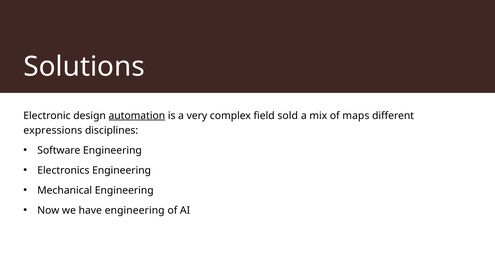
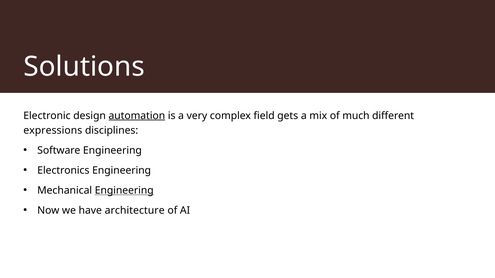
sold: sold -> gets
maps: maps -> much
Engineering at (124, 191) underline: none -> present
have engineering: engineering -> architecture
